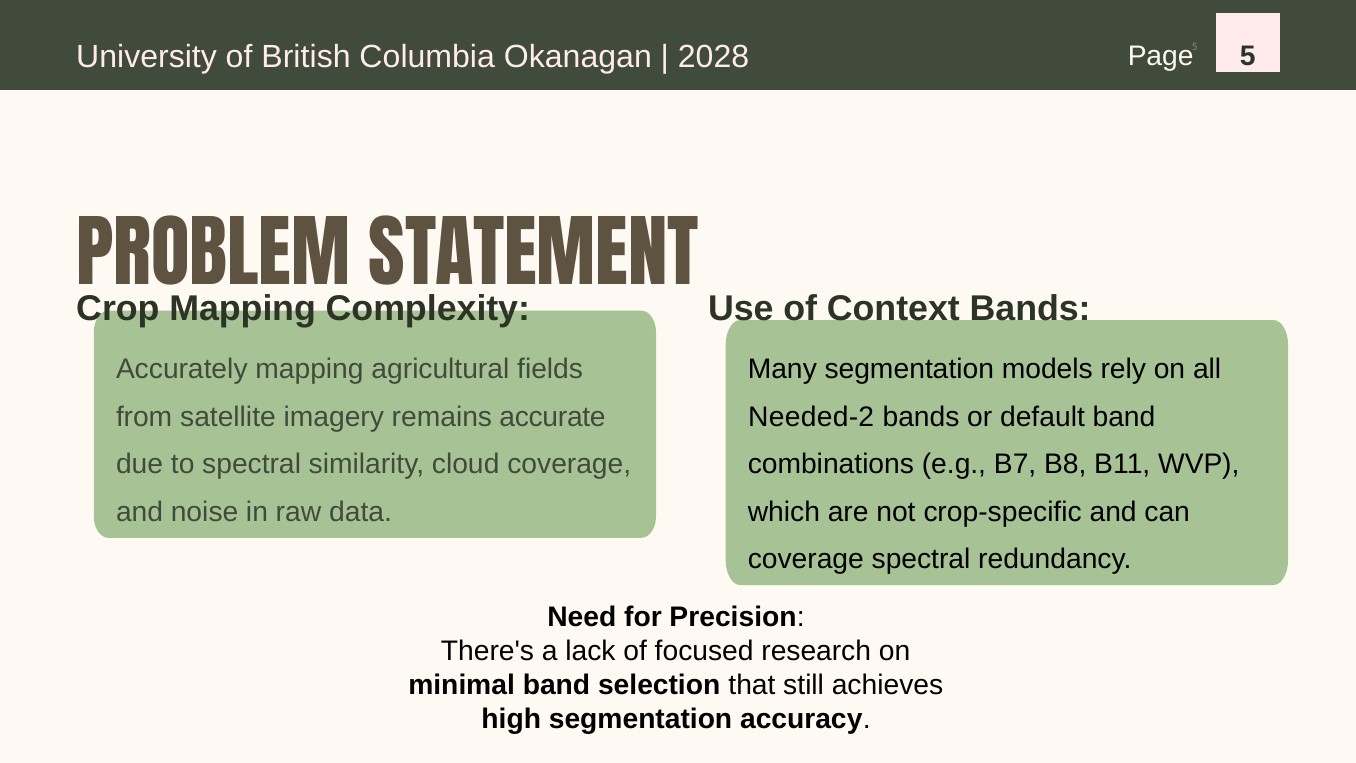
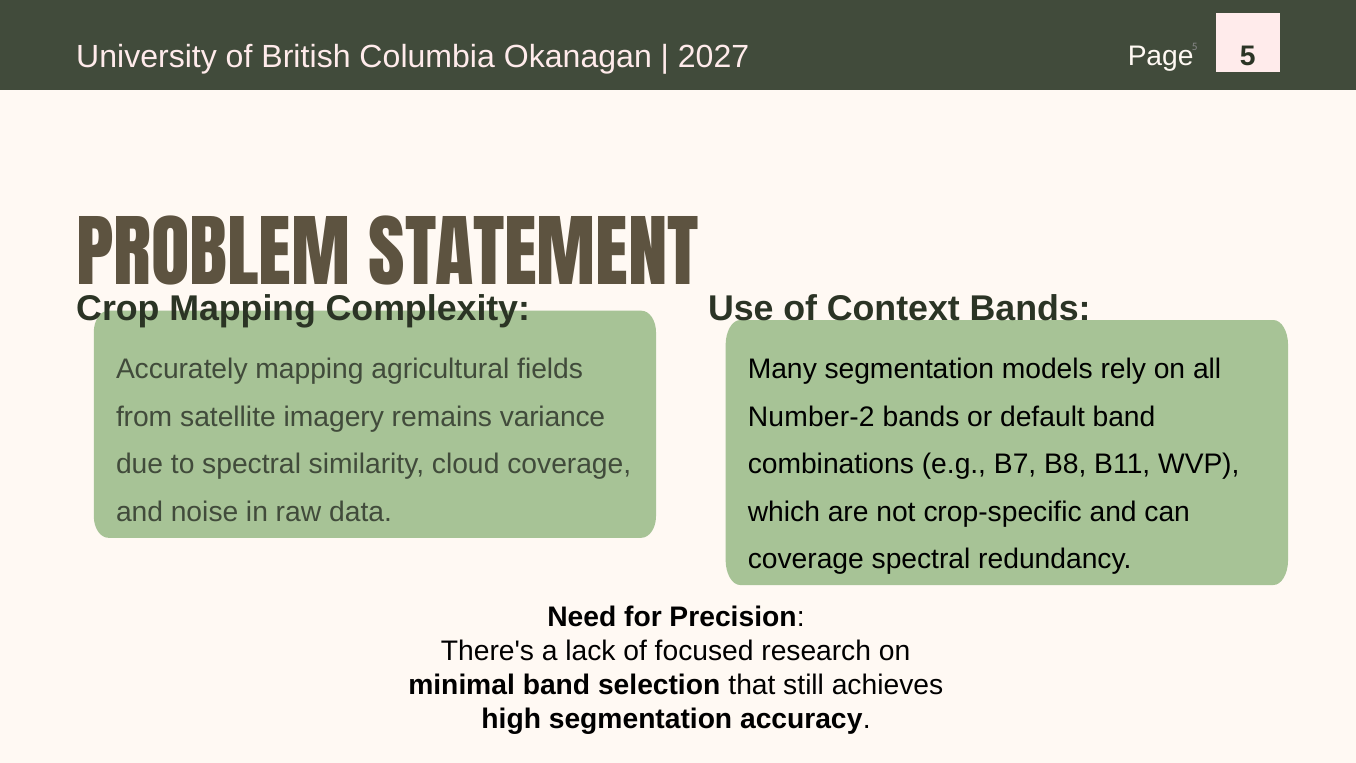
2028: 2028 -> 2027
accurate: accurate -> variance
Needed-2: Needed-2 -> Number-2
